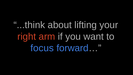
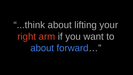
focus at (42, 48): focus -> about
